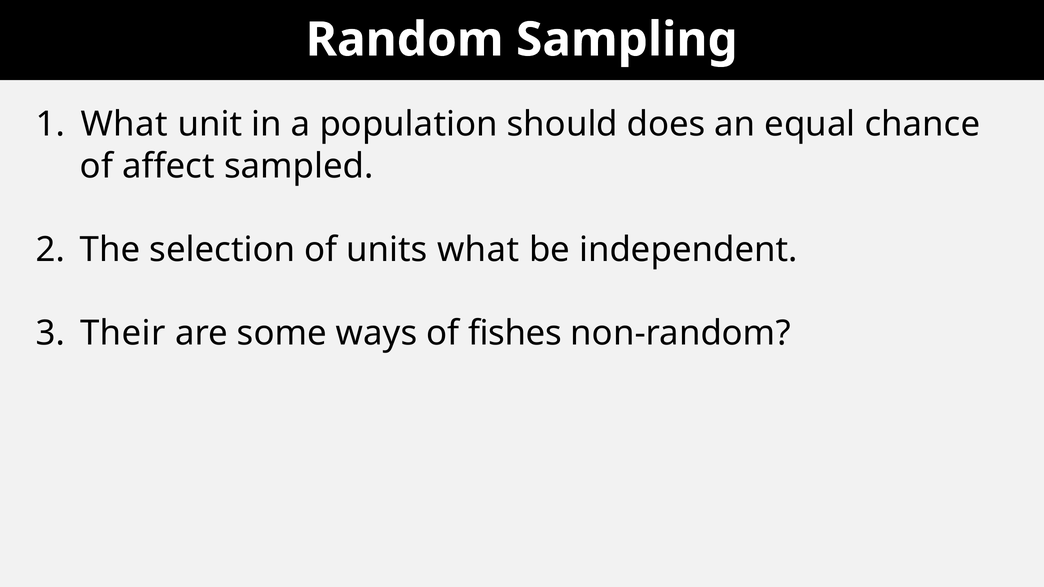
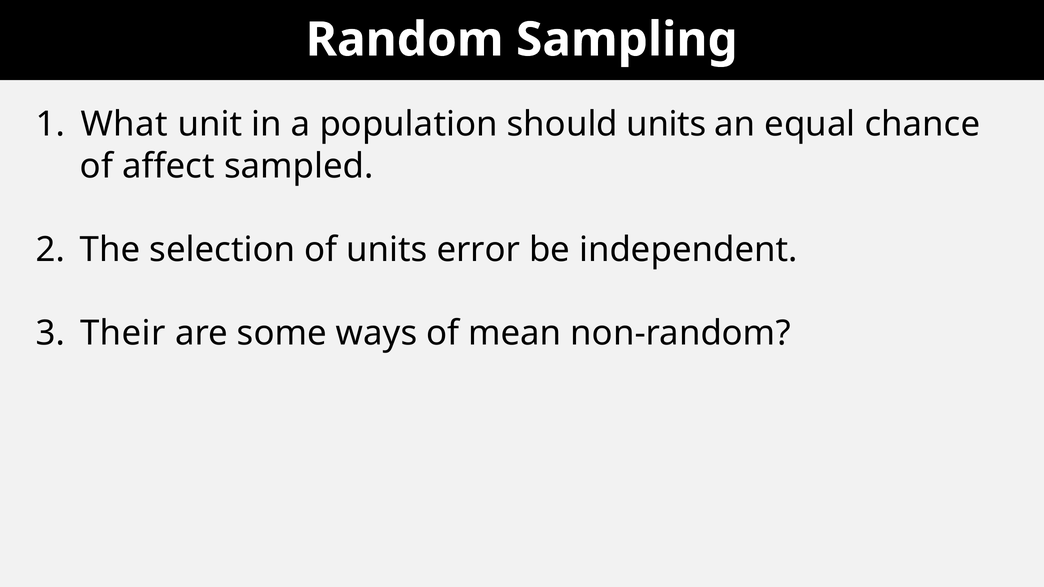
should does: does -> units
units what: what -> error
fishes: fishes -> mean
